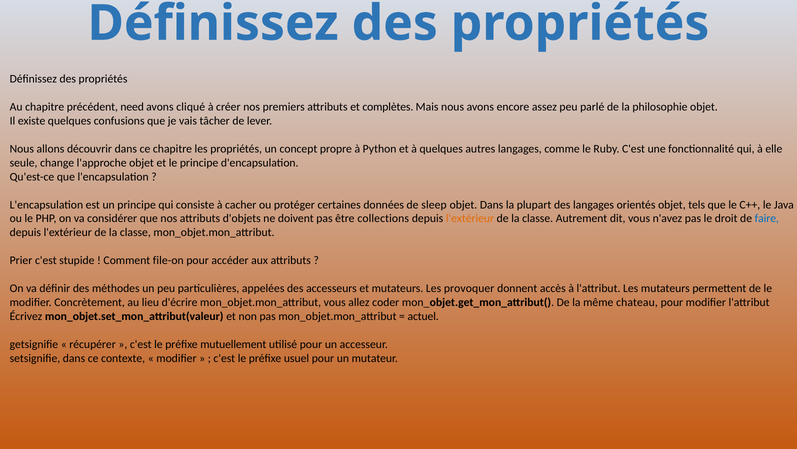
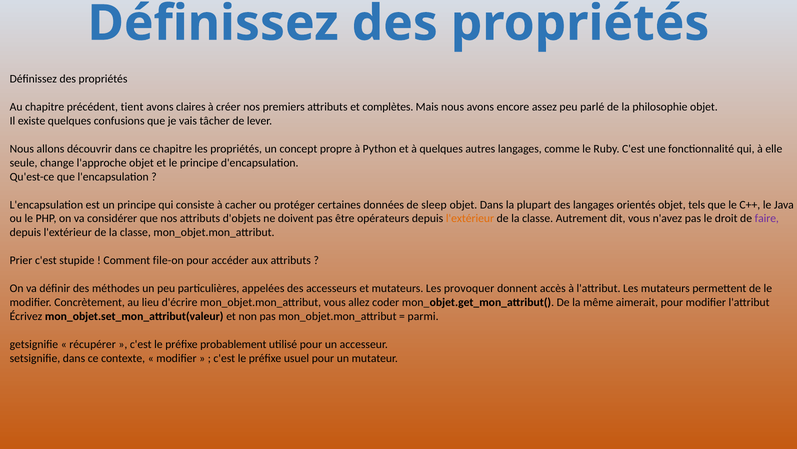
need: need -> tient
cliqué: cliqué -> claires
collections: collections -> opérateurs
faire colour: blue -> purple
chateau: chateau -> aimerait
actuel: actuel -> parmi
mutuellement: mutuellement -> probablement
